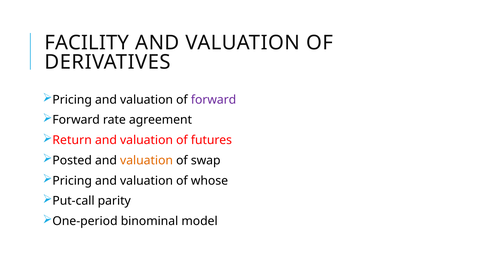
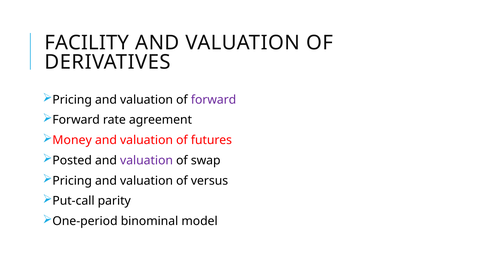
Return: Return -> Money
valuation at (147, 160) colour: orange -> purple
whose: whose -> versus
